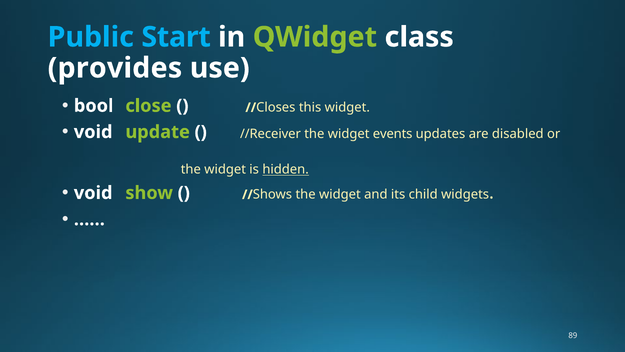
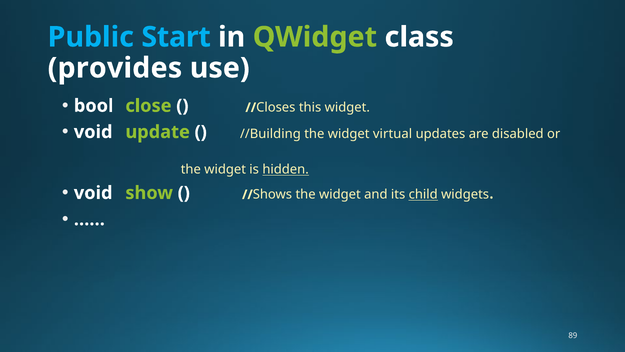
//Receiver: //Receiver -> //Building
events: events -> virtual
child underline: none -> present
